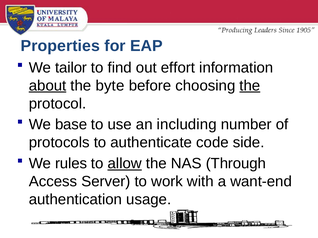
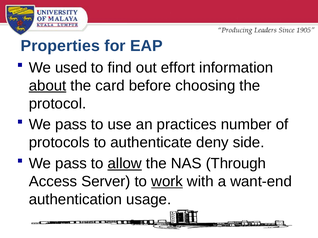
tailor: tailor -> used
byte: byte -> card
the at (250, 86) underline: present -> none
base at (71, 125): base -> pass
including: including -> practices
code: code -> deny
rules at (71, 164): rules -> pass
work underline: none -> present
